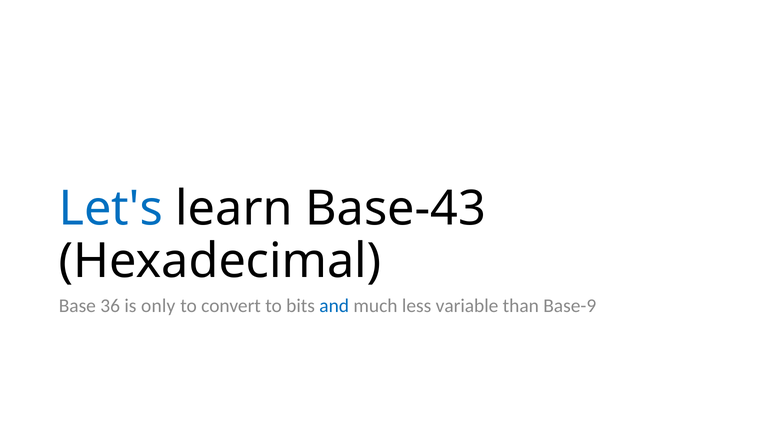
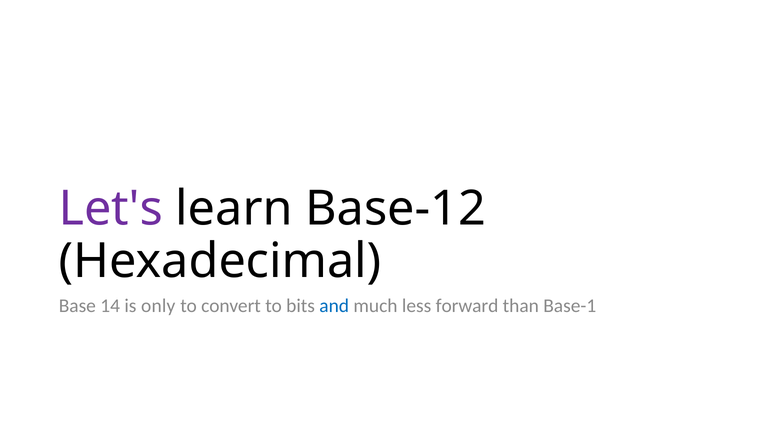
Let's colour: blue -> purple
Base-43: Base-43 -> Base-12
36: 36 -> 14
variable: variable -> forward
Base-9: Base-9 -> Base-1
